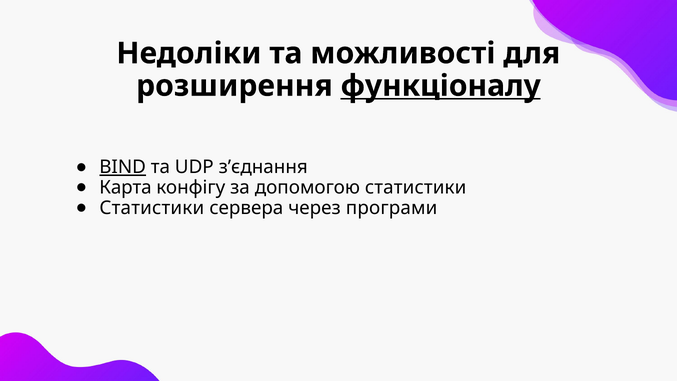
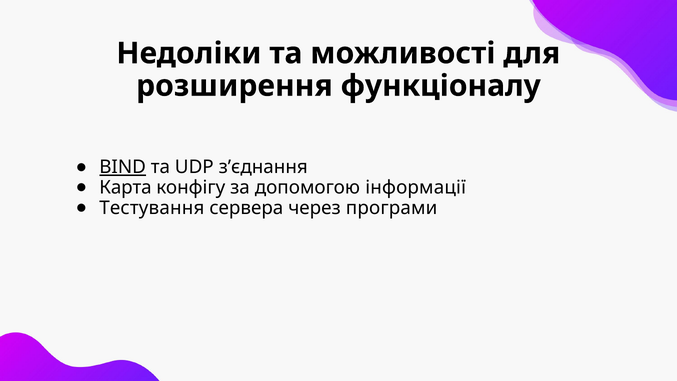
функціоналу underline: present -> none
допомогою статистики: статистики -> інформації
Статистики at (152, 208): Статистики -> Тестування
